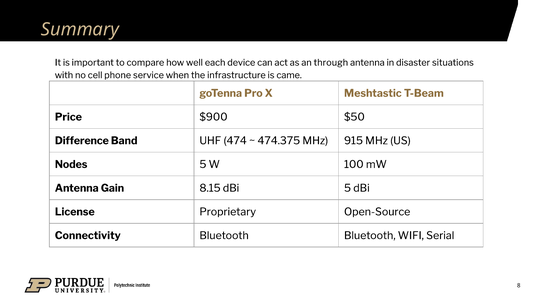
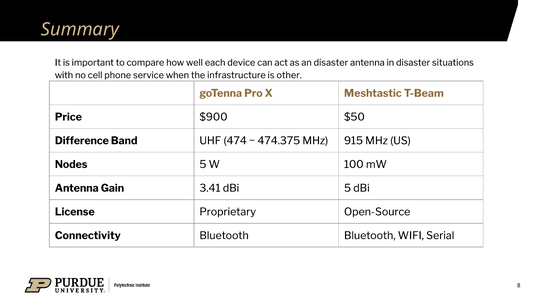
an through: through -> disaster
came: came -> other
8.15: 8.15 -> 3.41
